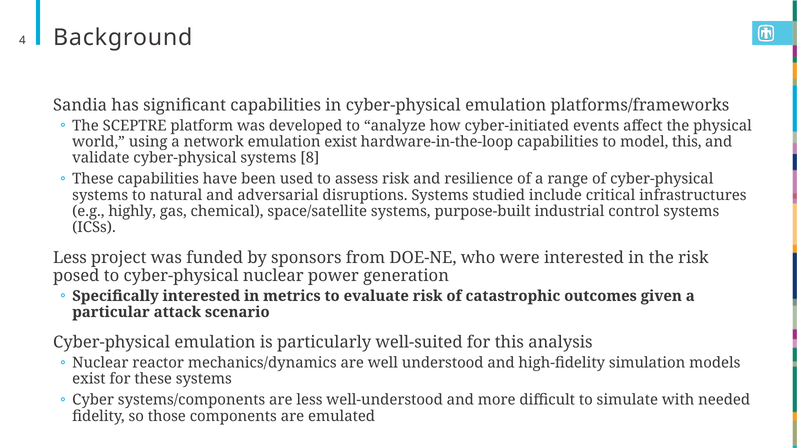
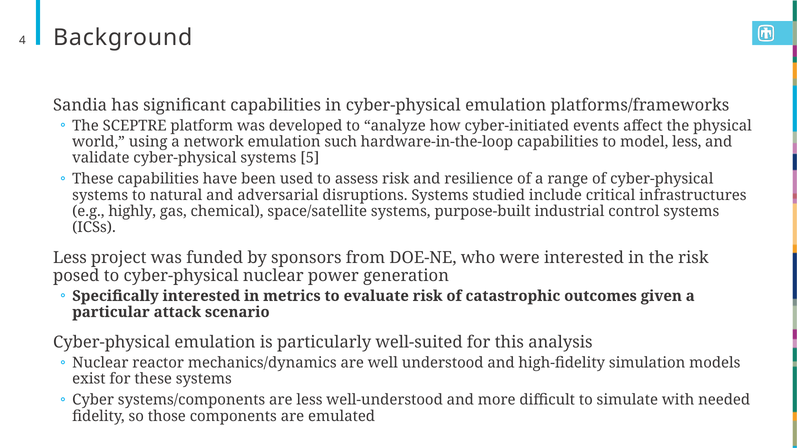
emulation exist: exist -> such
model this: this -> less
8: 8 -> 5
